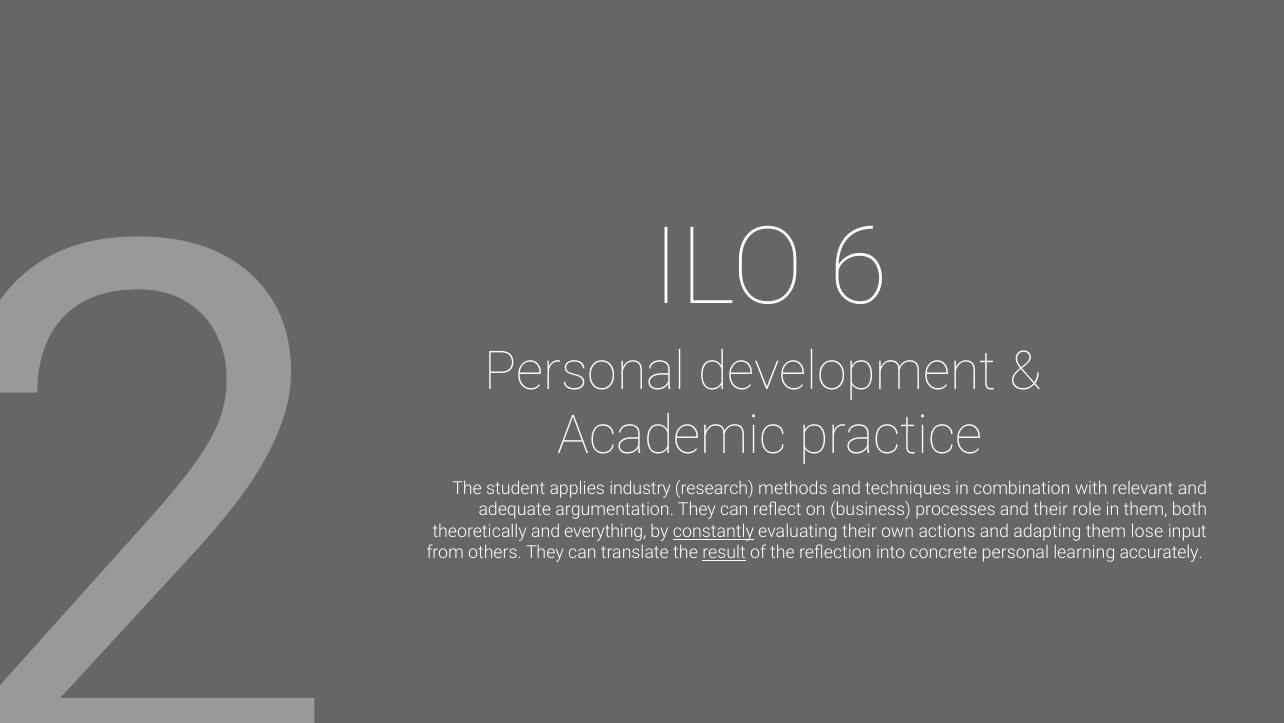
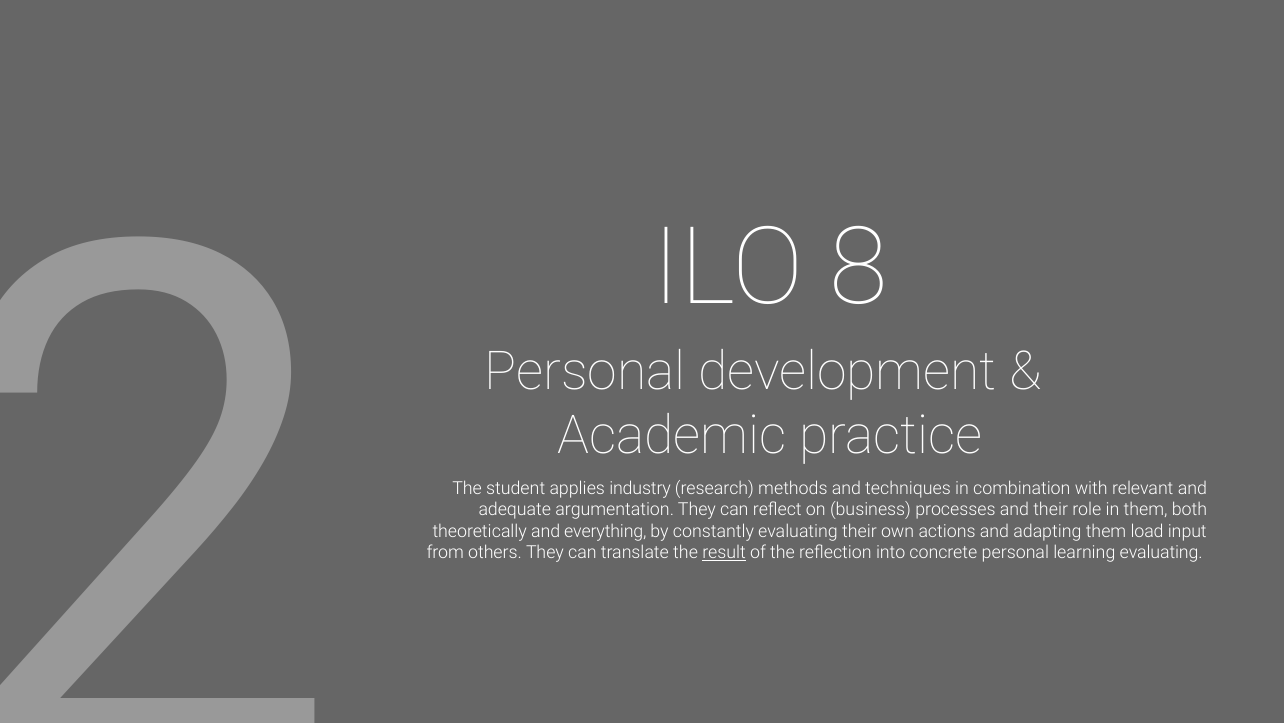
6: 6 -> 8
constantly underline: present -> none
lose: lose -> load
learning accurately: accurately -> evaluating
